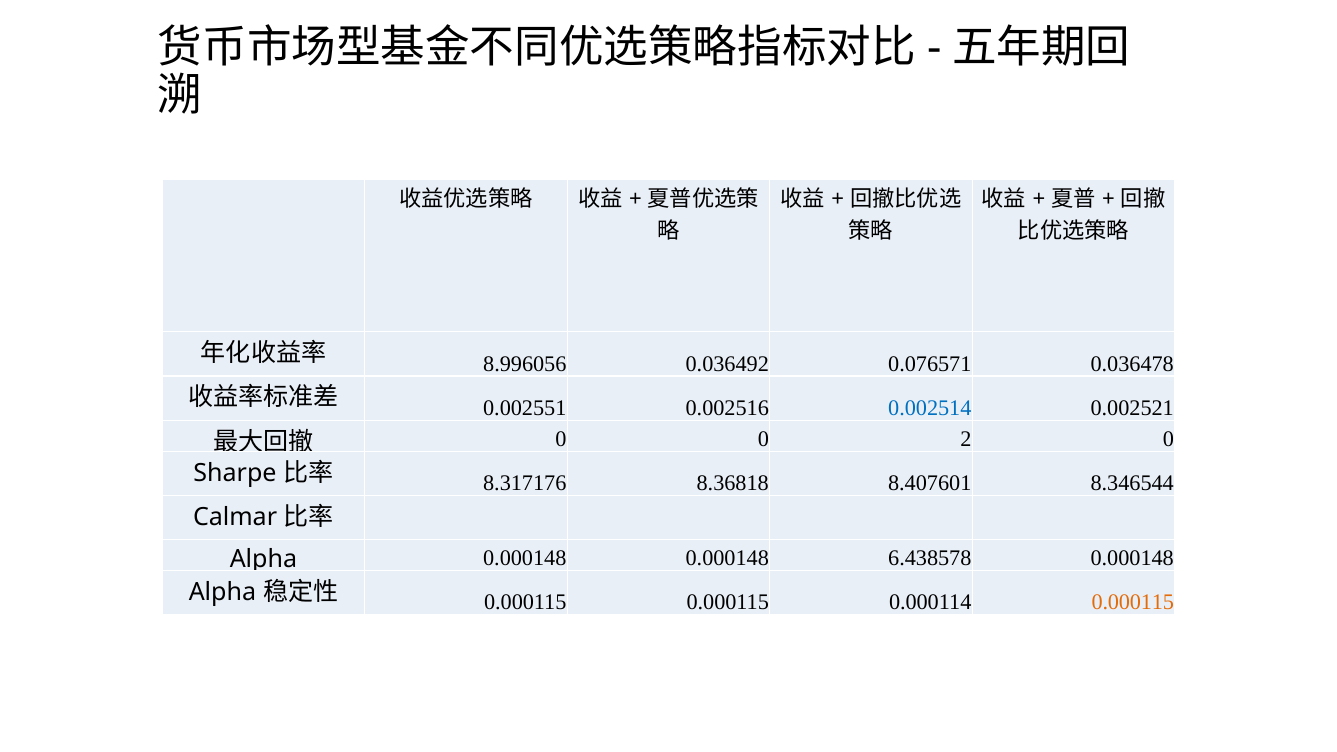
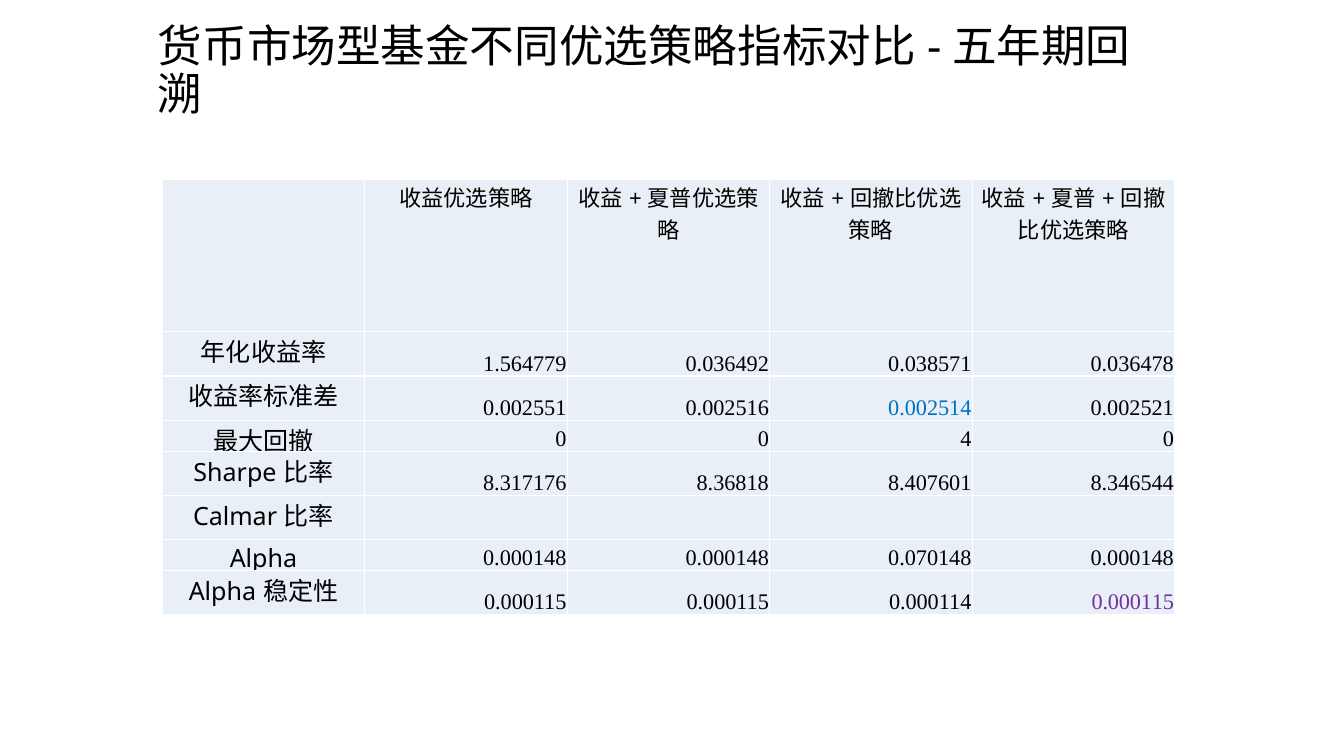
8.996056: 8.996056 -> 1.564779
0.076571: 0.076571 -> 0.038571
2: 2 -> 4
6.438578: 6.438578 -> 0.070148
0.000115 at (1133, 603) colour: orange -> purple
